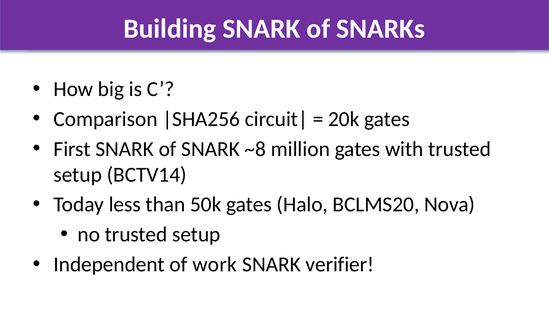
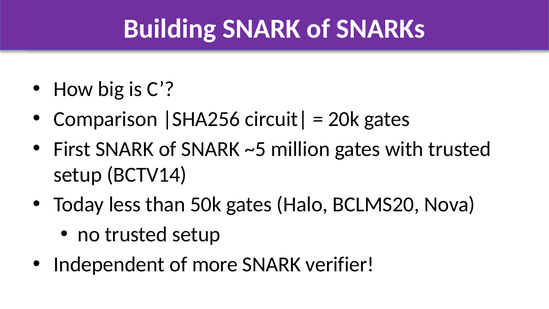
~8: ~8 -> ~5
work: work -> more
